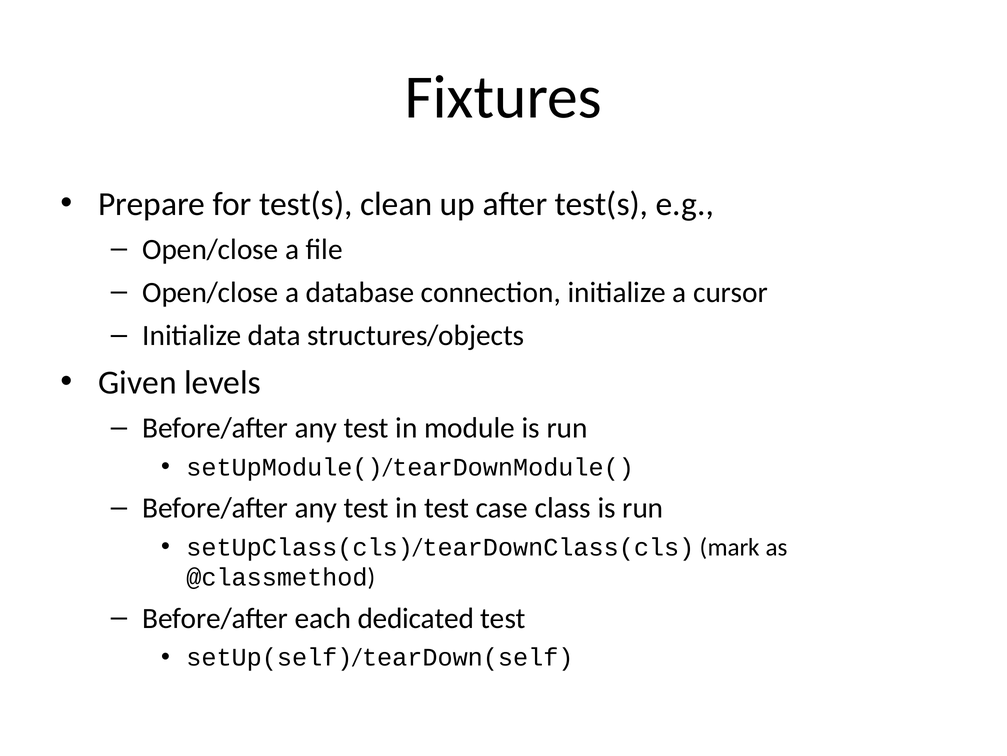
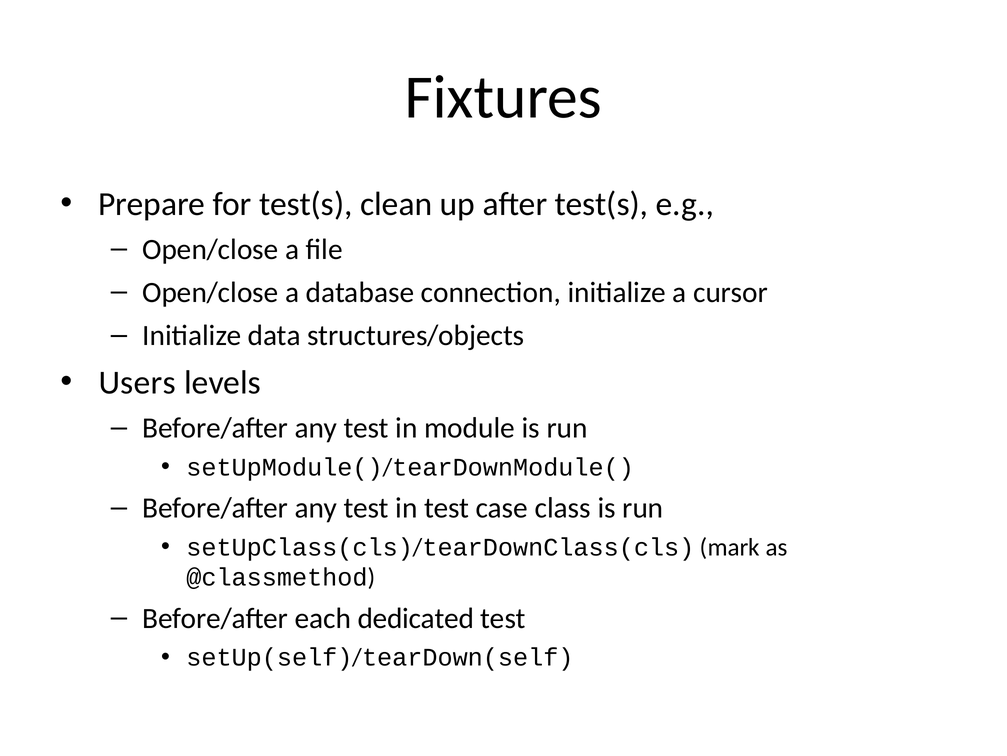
Given: Given -> Users
